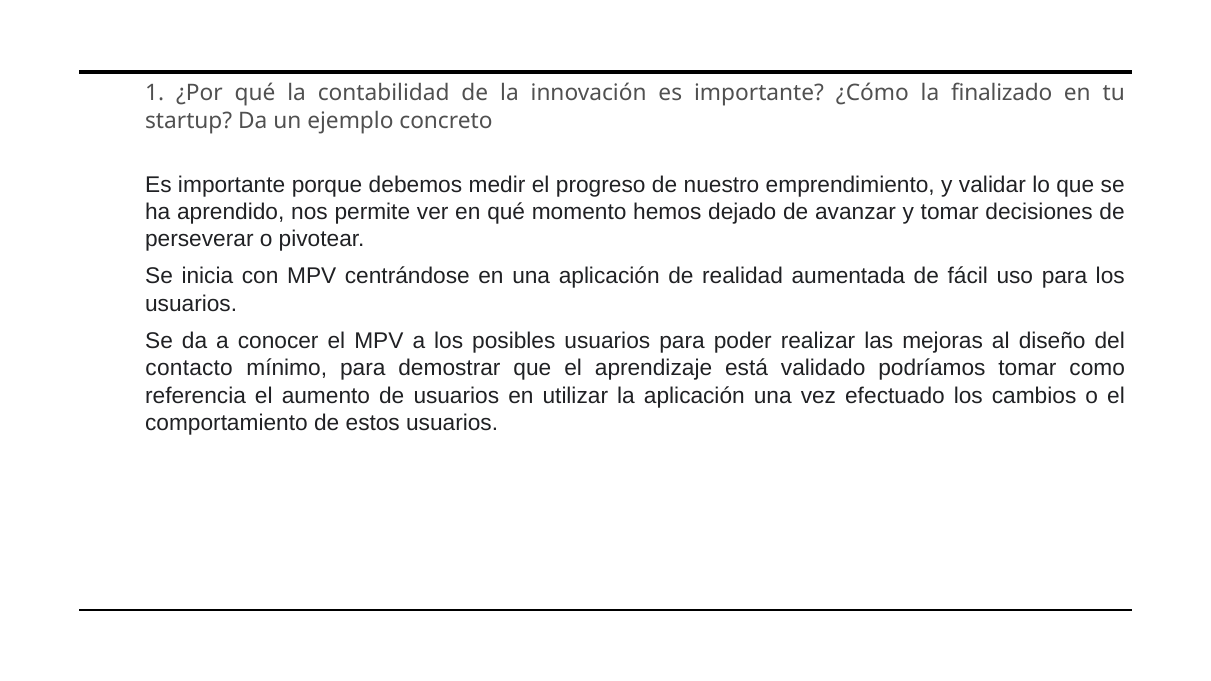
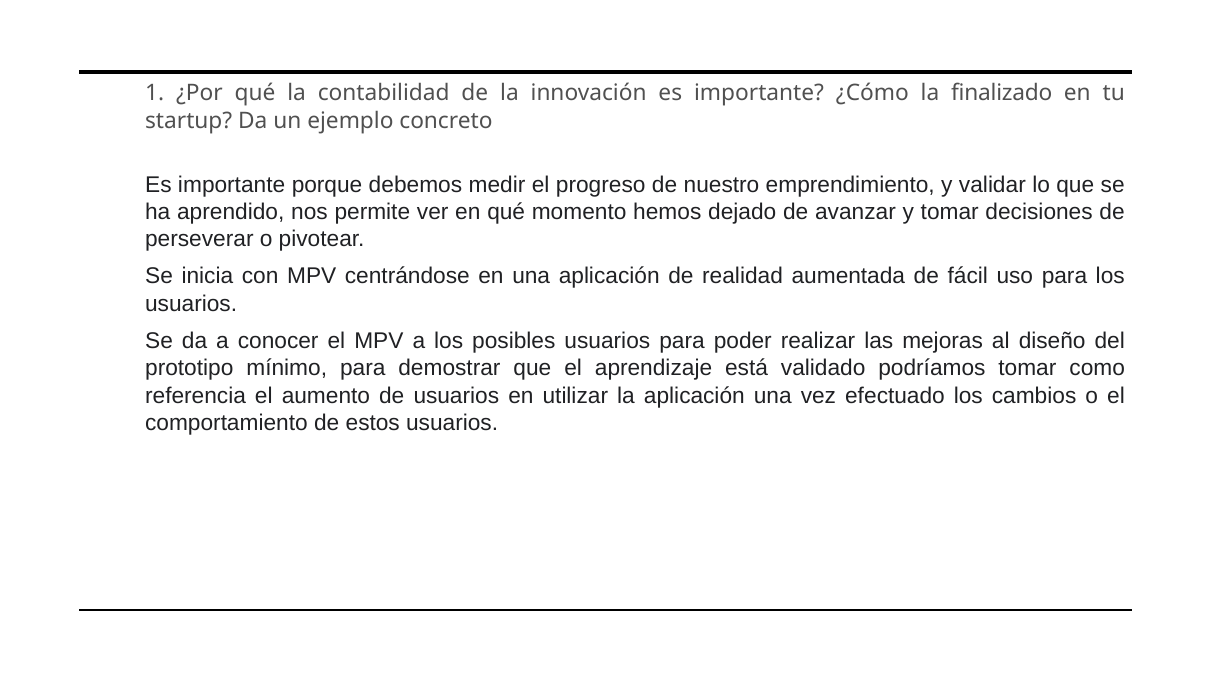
contacto: contacto -> prototipo
